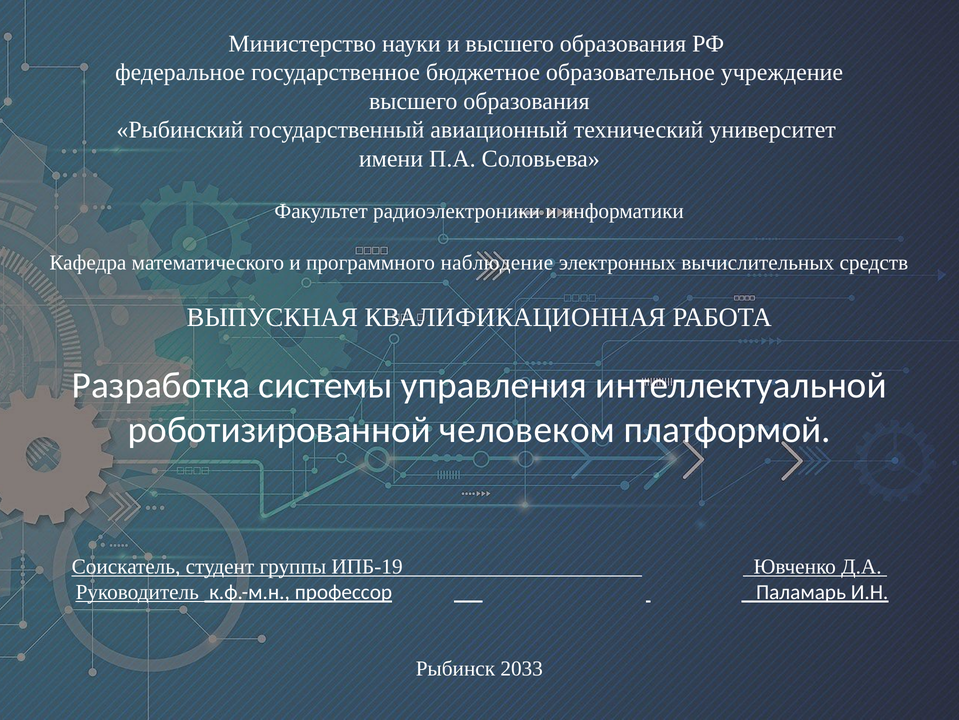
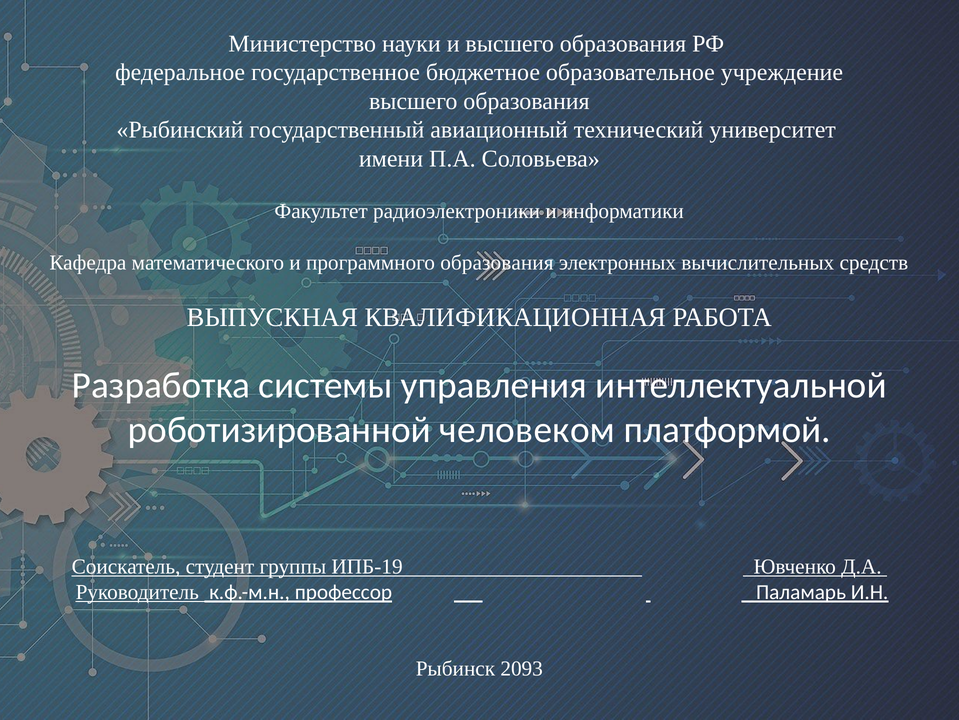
программного наблюдение: наблюдение -> образования
2033: 2033 -> 2093
